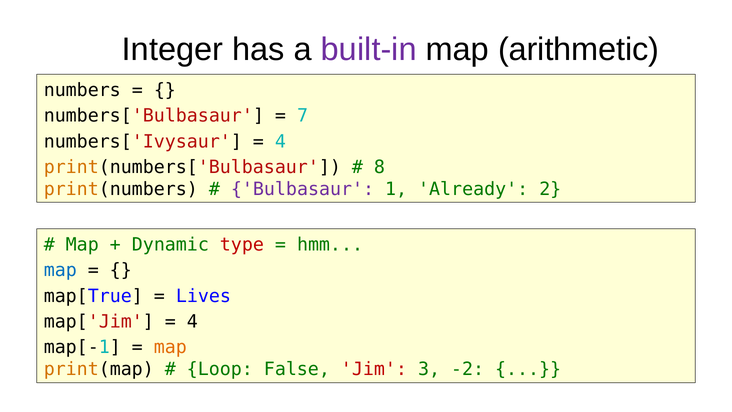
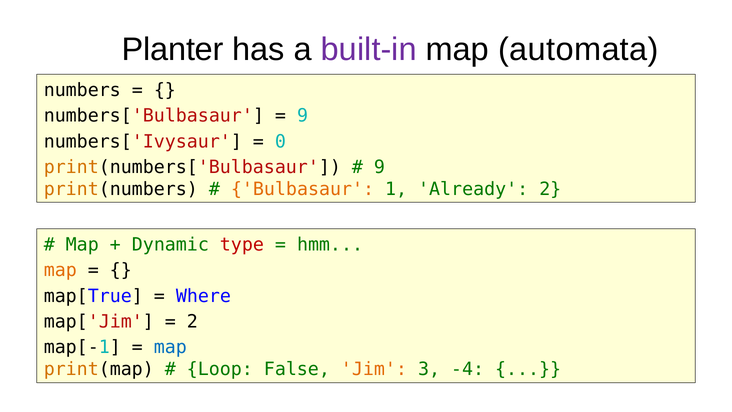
Integer: Integer -> Planter
arithmetic: arithmetic -> automata
7 at (303, 116): 7 -> 9
4 at (280, 141): 4 -> 0
8 at (379, 167): 8 -> 9
Bulbasaur colour: purple -> orange
map at (60, 270) colour: blue -> orange
Lives: Lives -> Where
4 at (192, 321): 4 -> 2
map at (170, 347) colour: orange -> blue
Jim colour: red -> orange
-2: -2 -> -4
